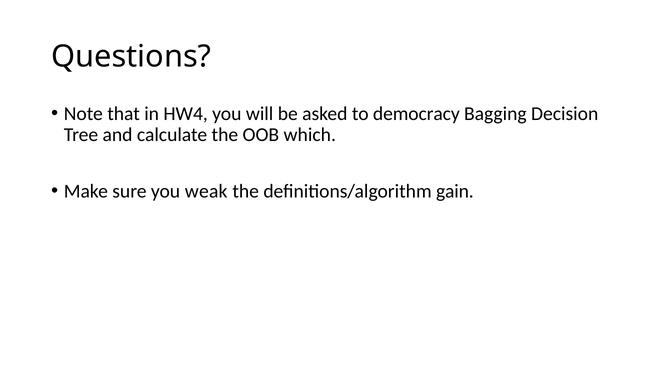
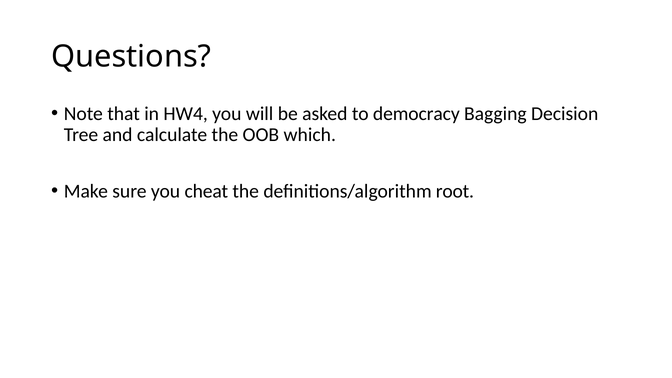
weak: weak -> cheat
gain: gain -> root
